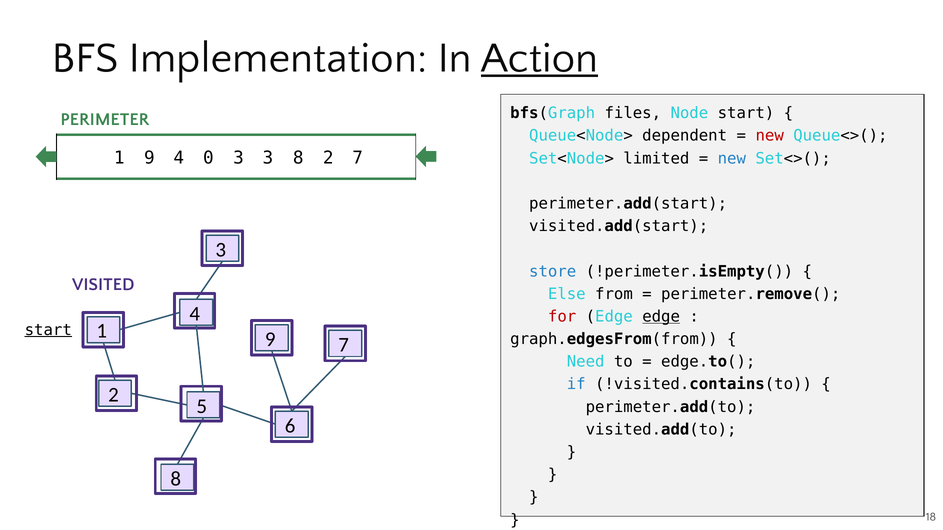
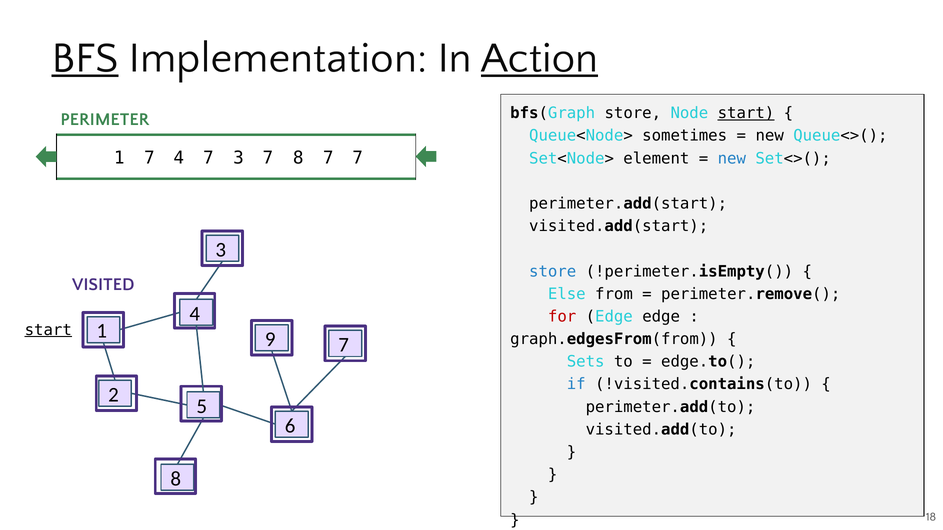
BFS underline: none -> present
bfs(Graph files: files -> store
start at (746, 113) underline: none -> present
dependent: dependent -> sometimes
new at (770, 136) colour: red -> black
1 9: 9 -> 7
4 0: 0 -> 7
3 3: 3 -> 7
8 2: 2 -> 7
limited: limited -> element
edge at (661, 317) underline: present -> none
Need: Need -> Sets
